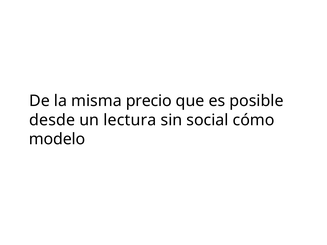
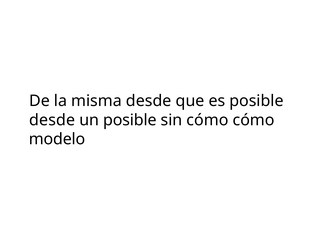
misma precio: precio -> desde
un lectura: lectura -> posible
sin social: social -> cómo
